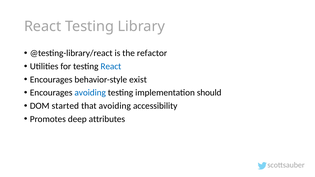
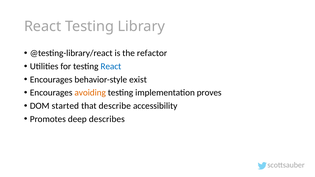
avoiding at (90, 93) colour: blue -> orange
should: should -> proves
that avoiding: avoiding -> describe
attributes: attributes -> describes
